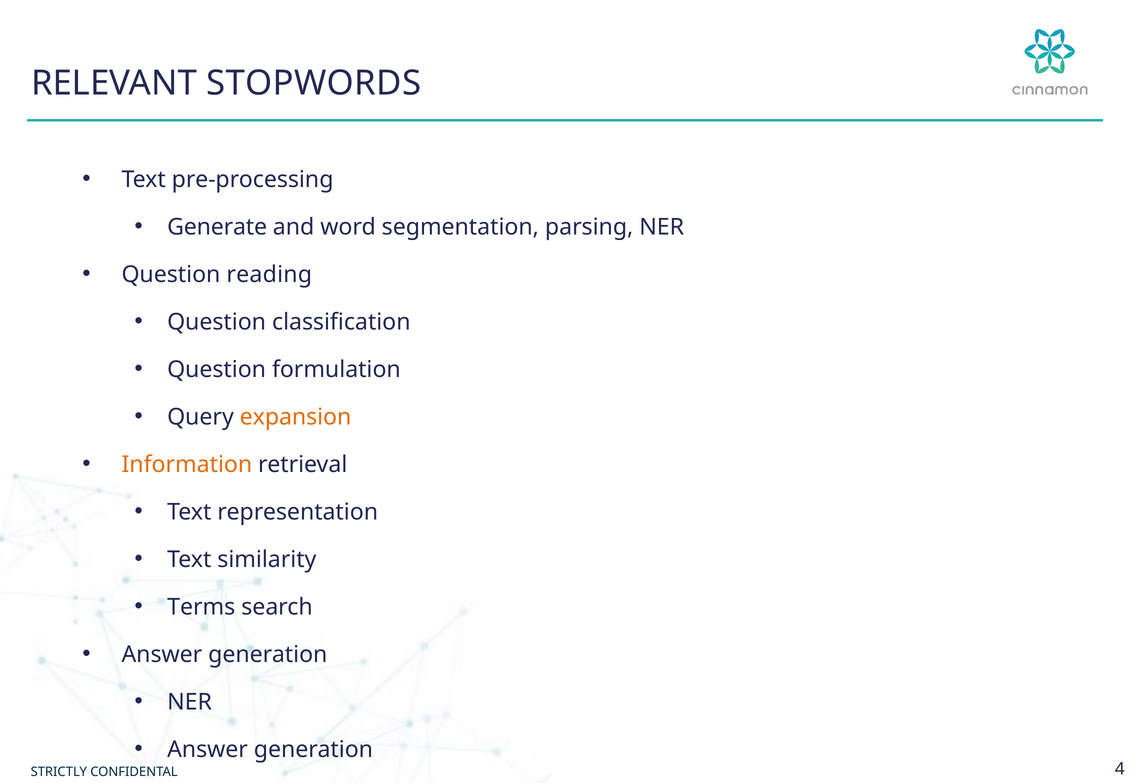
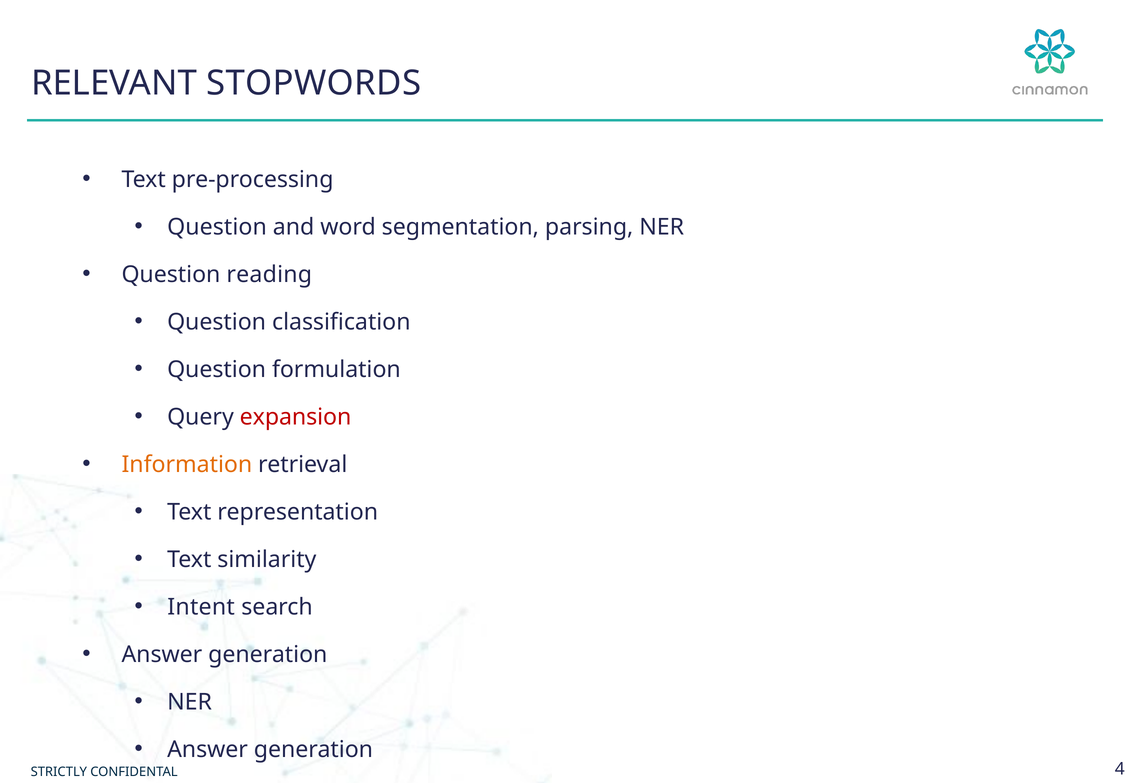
Generate at (217, 227): Generate -> Question
expansion colour: orange -> red
Terms: Terms -> Intent
